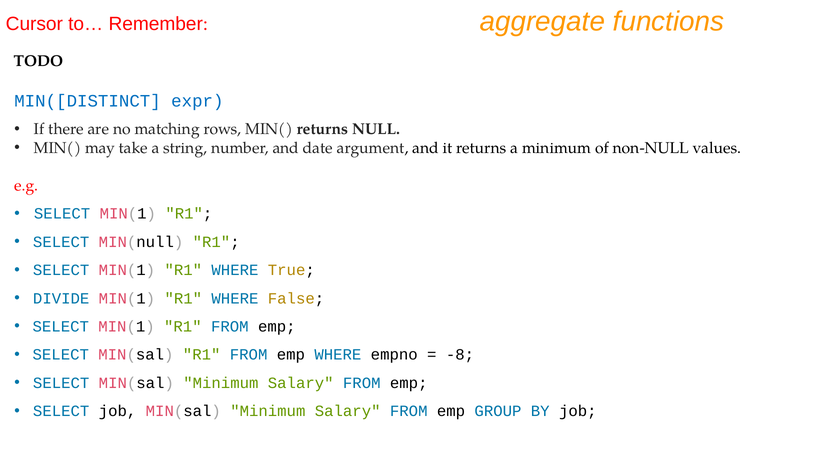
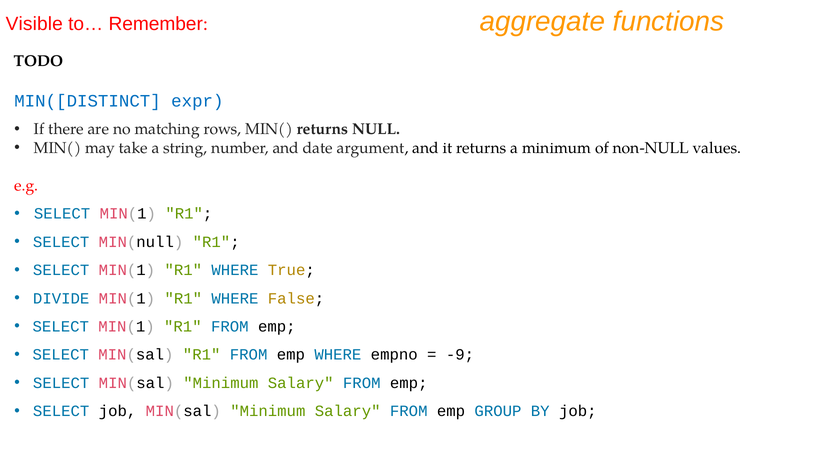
Cursor: Cursor -> Visible
-8: -8 -> -9
